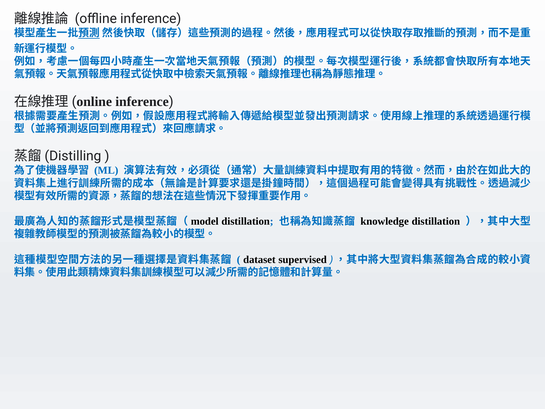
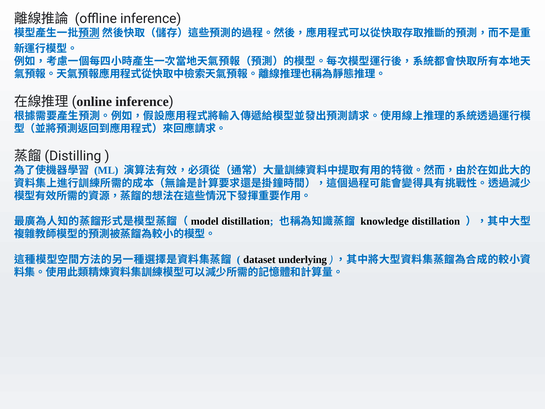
supervised: supervised -> underlying
